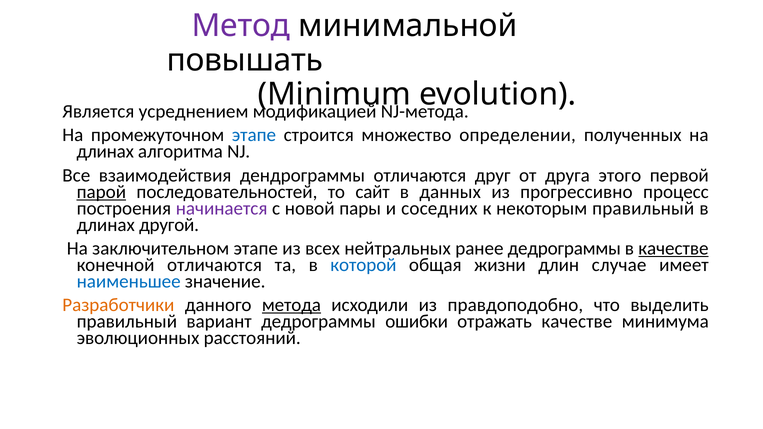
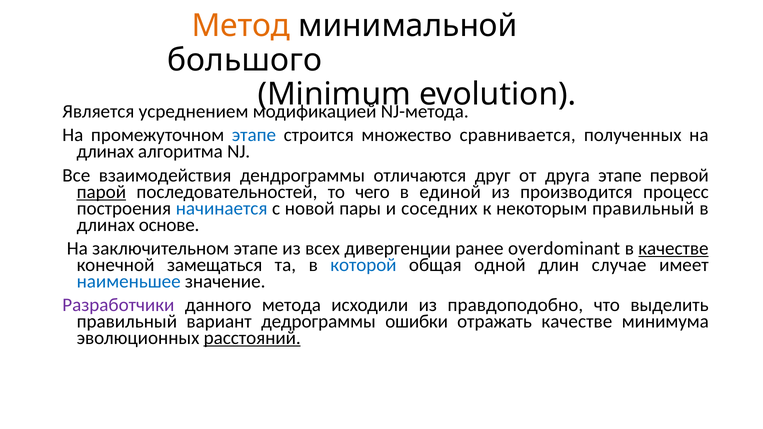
Метод colour: purple -> orange
повышать: повышать -> большого
определении: определении -> сравнивается
друга этого: этого -> этапе
сайт: сайт -> чего
данных: данных -> единой
прогрессивно: прогрессивно -> производится
начинается colour: purple -> blue
другой: другой -> основе
нейтральных: нейтральных -> дивергенции
ранее дедрограммы: дедрограммы -> overdominant
конечной отличаются: отличаются -> замещаться
жизни: жизни -> одной
Разработчики colour: orange -> purple
метода underline: present -> none
расстояний underline: none -> present
